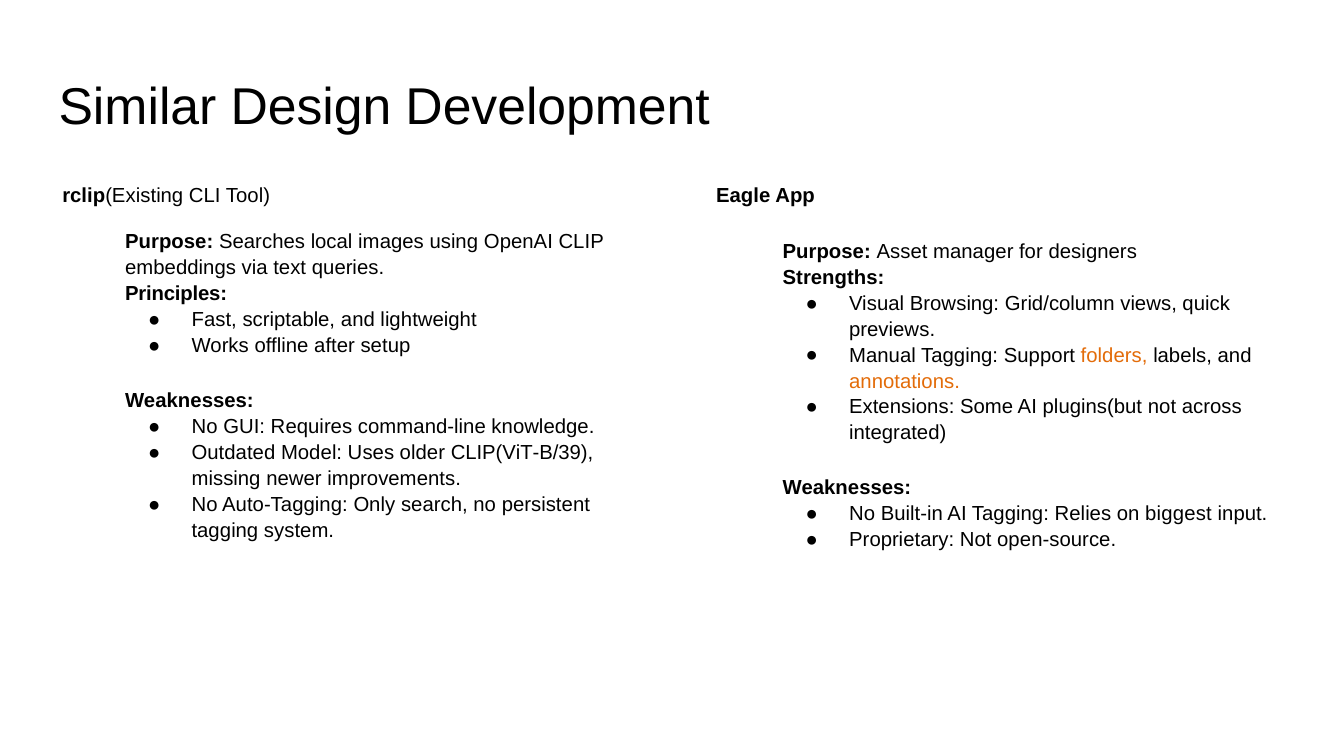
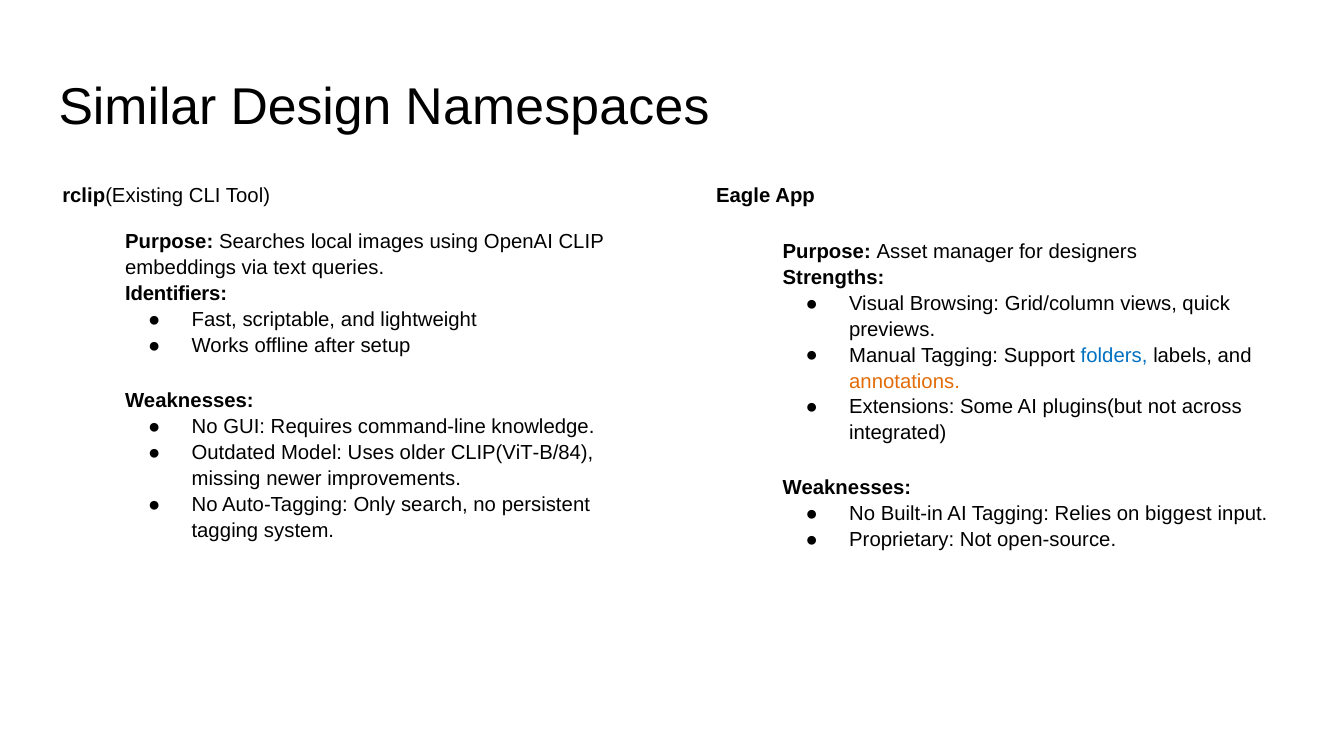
Development: Development -> Namespaces
Principles: Principles -> Identifiers
folders colour: orange -> blue
CLIP(ViT-B/39: CLIP(ViT-B/39 -> CLIP(ViT-B/84
